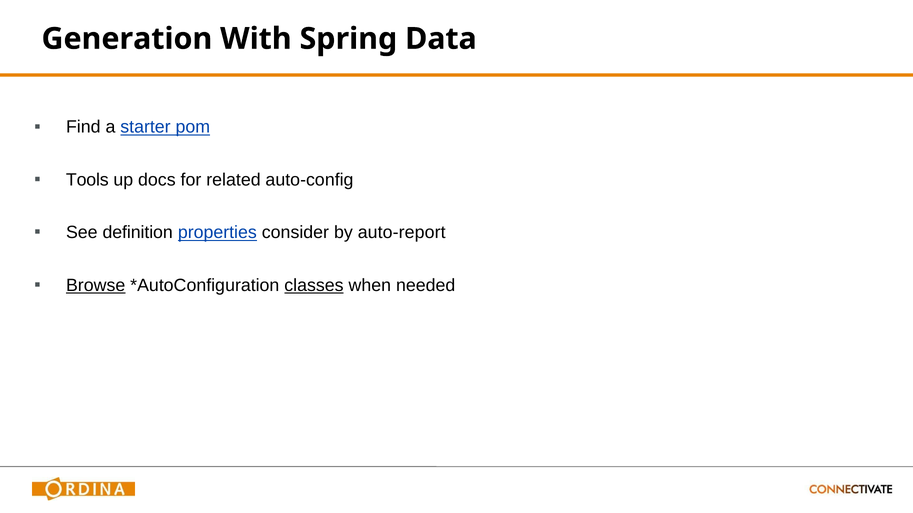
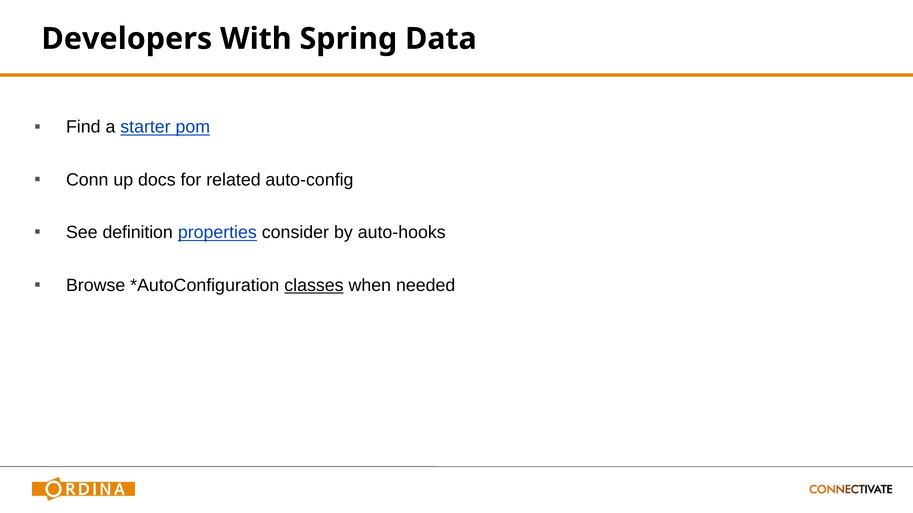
Generation: Generation -> Developers
Tools: Tools -> Conn
auto-report: auto-report -> auto-hooks
Browse underline: present -> none
